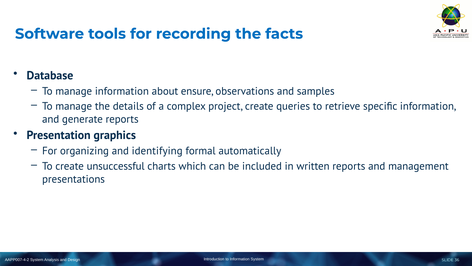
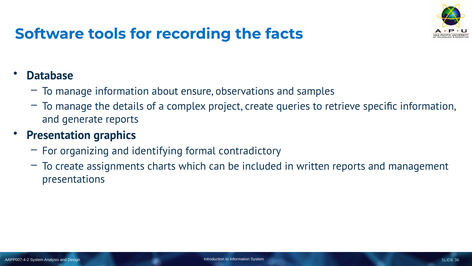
automatically: automatically -> contradictory
unsuccessful: unsuccessful -> assignments
